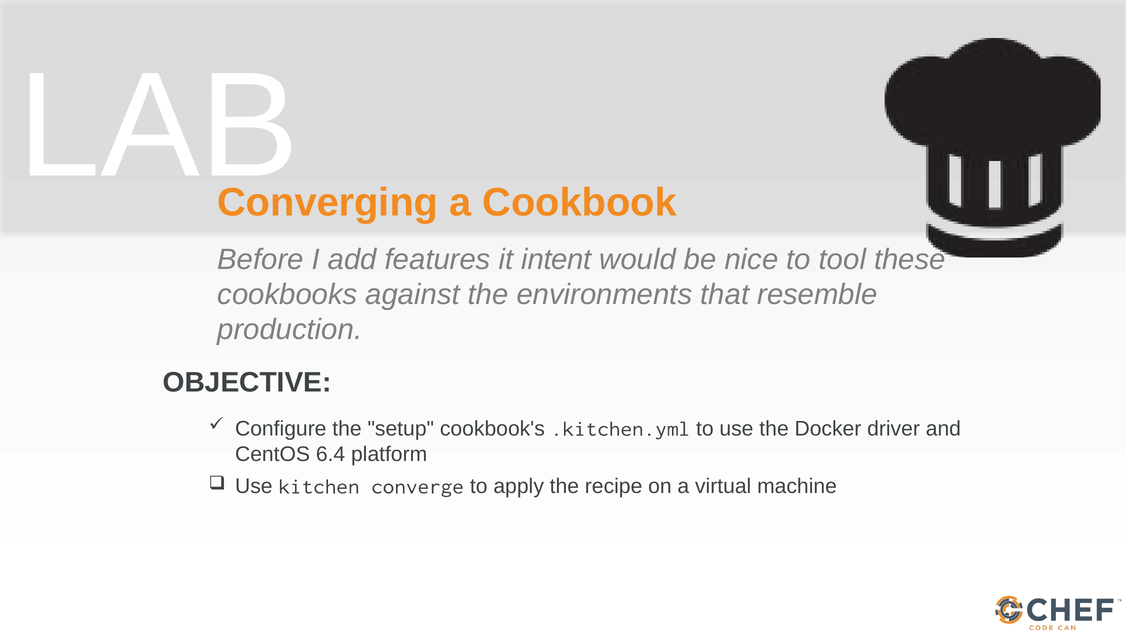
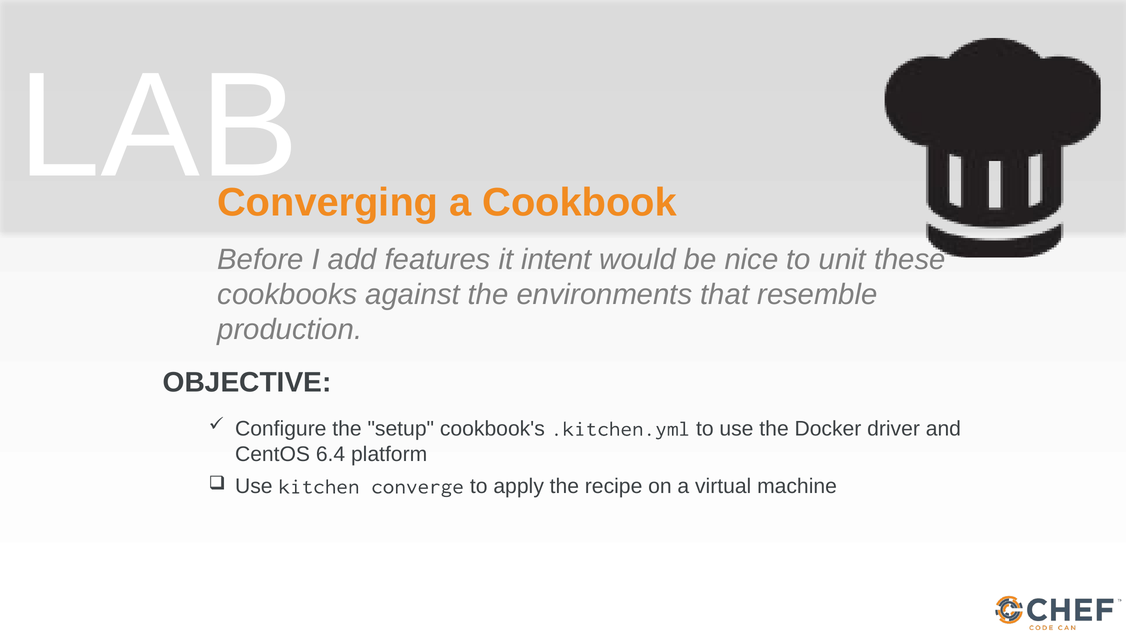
tool: tool -> unit
